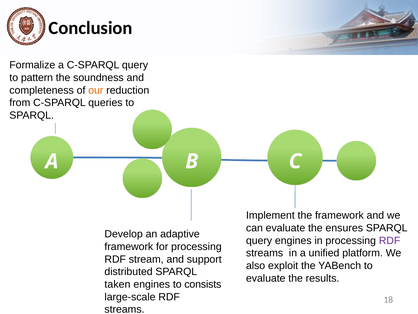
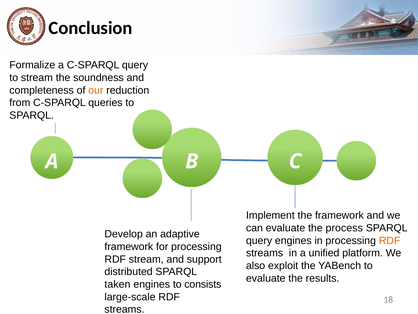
to pattern: pattern -> stream
ensures: ensures -> process
RDF at (390, 240) colour: purple -> orange
